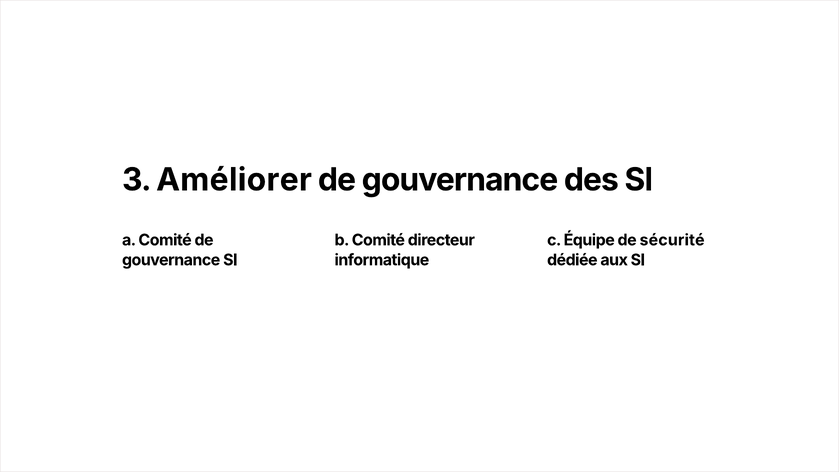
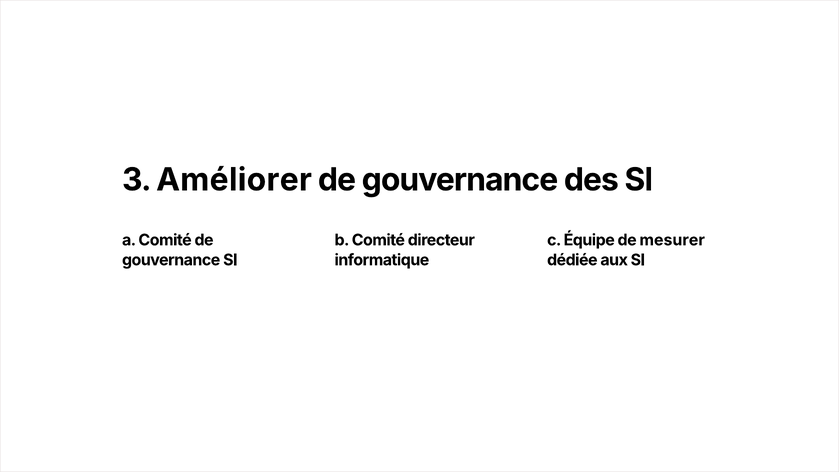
sécurité: sécurité -> mesurer
